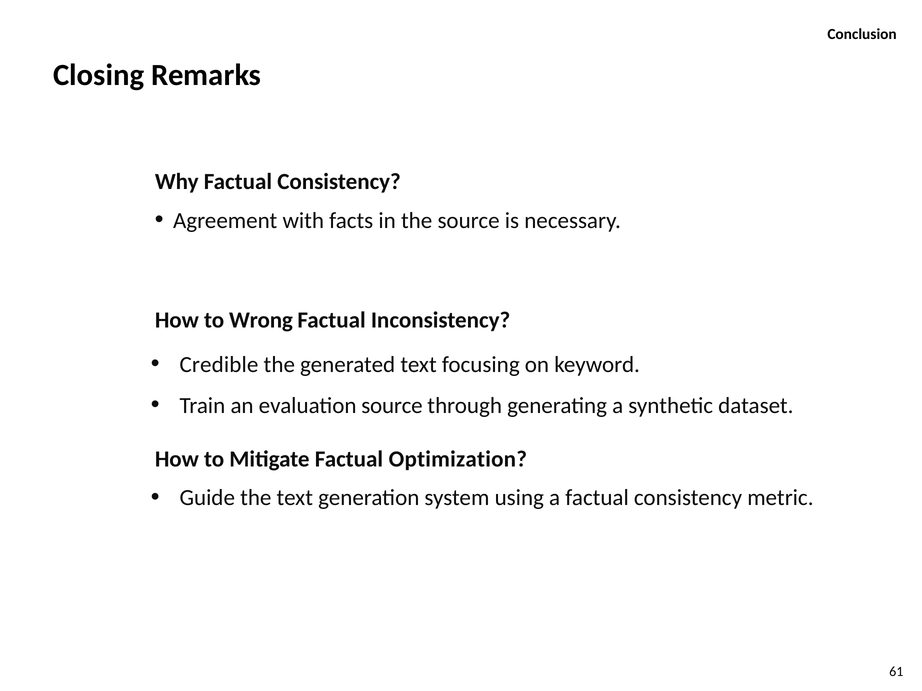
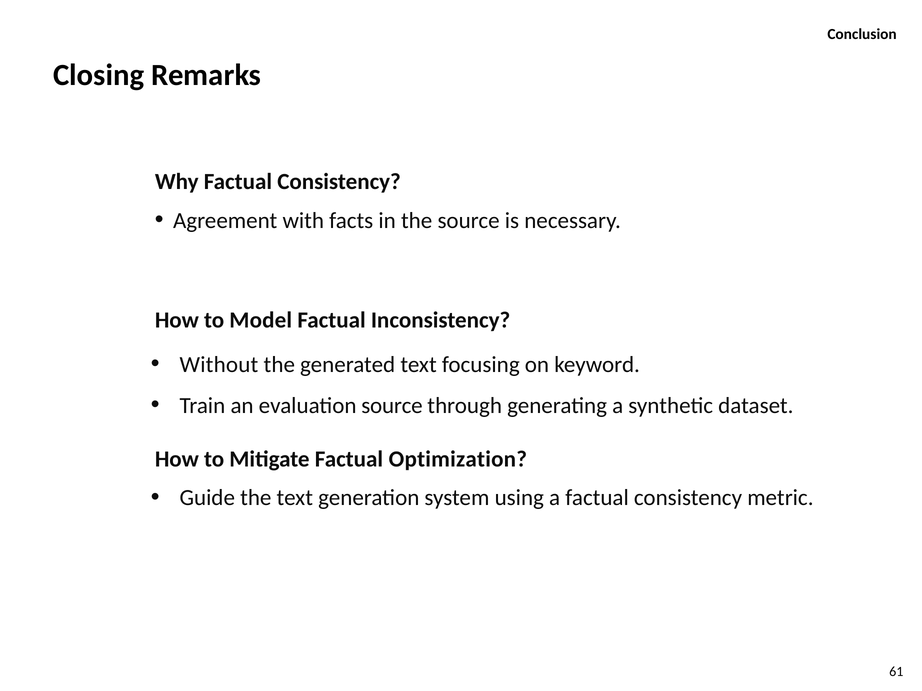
Wrong: Wrong -> Model
Credible: Credible -> Without
